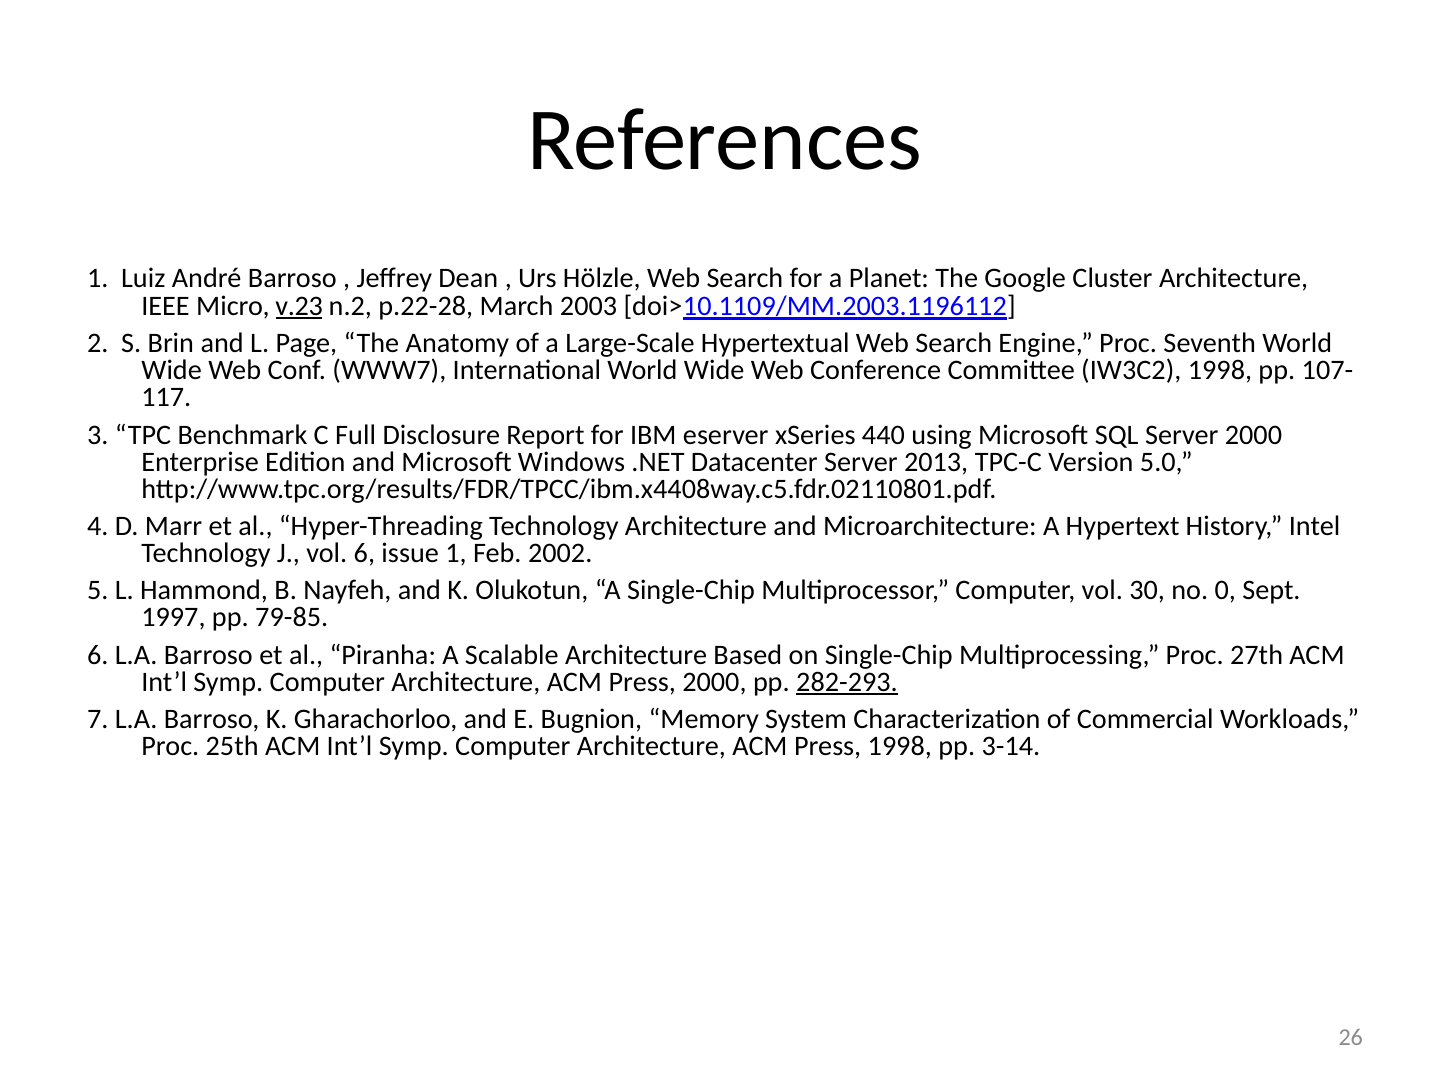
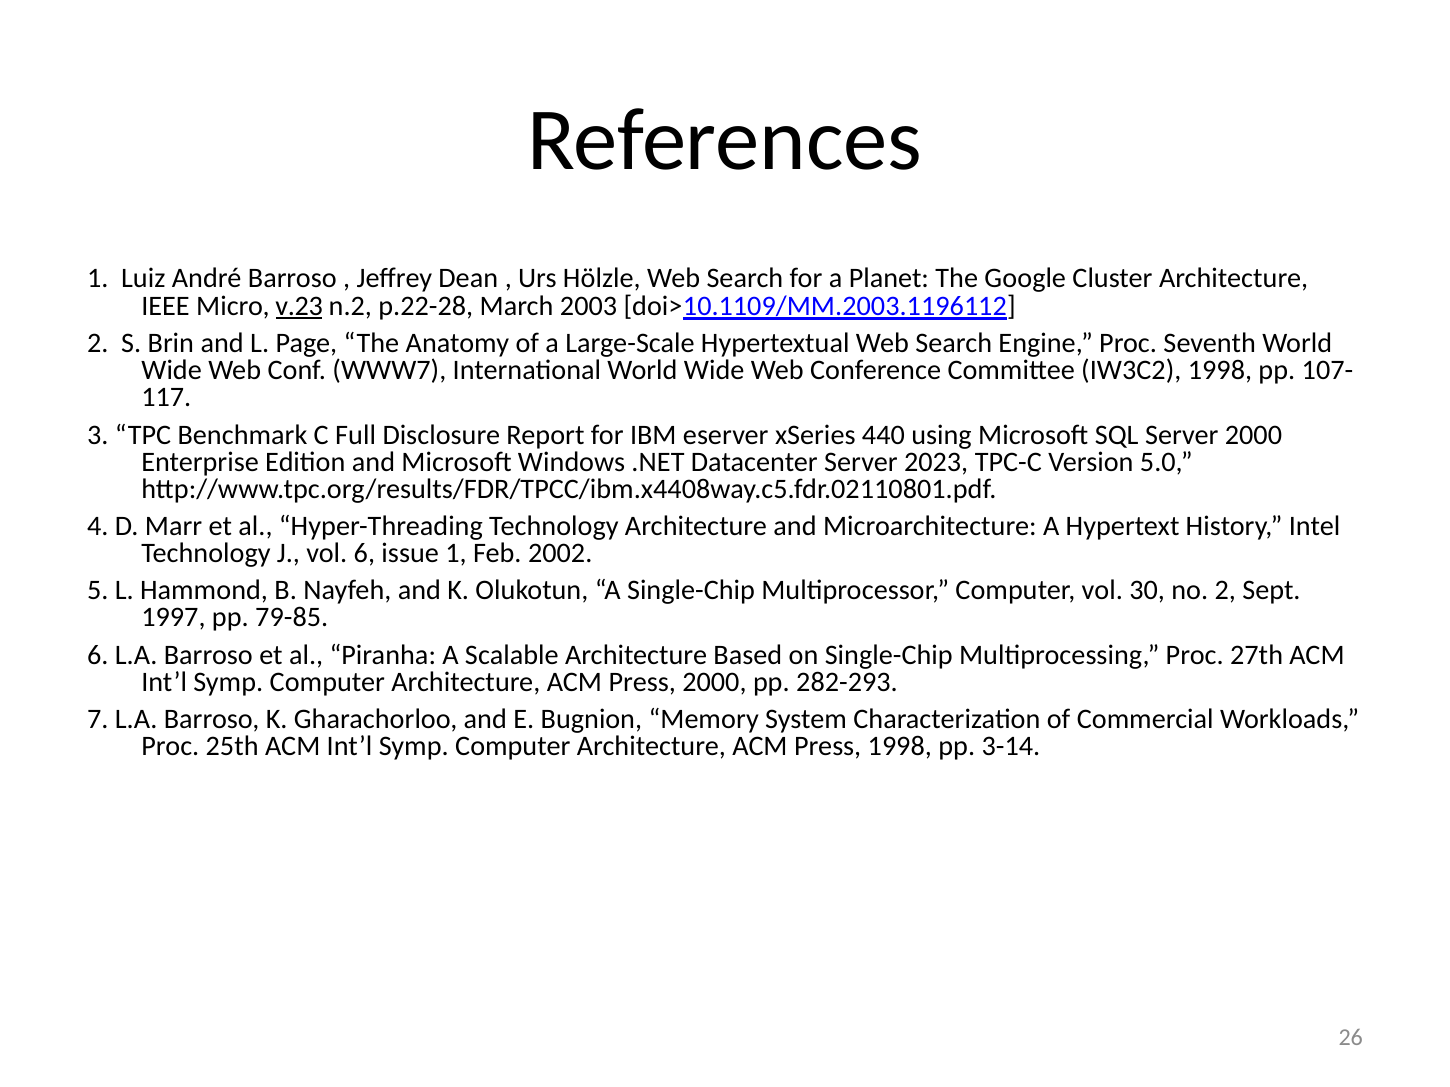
2013: 2013 -> 2023
no 0: 0 -> 2
282-293 underline: present -> none
